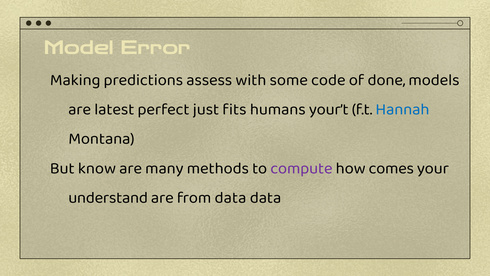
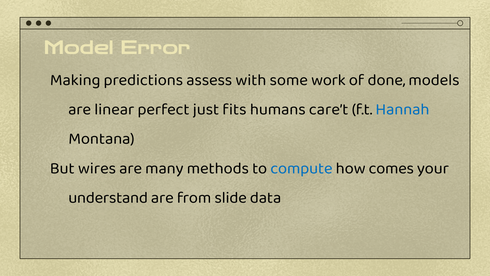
code: code -> work
latest: latest -> linear
your’t: your’t -> care’t
know: know -> wires
compute colour: purple -> blue
from data: data -> slide
